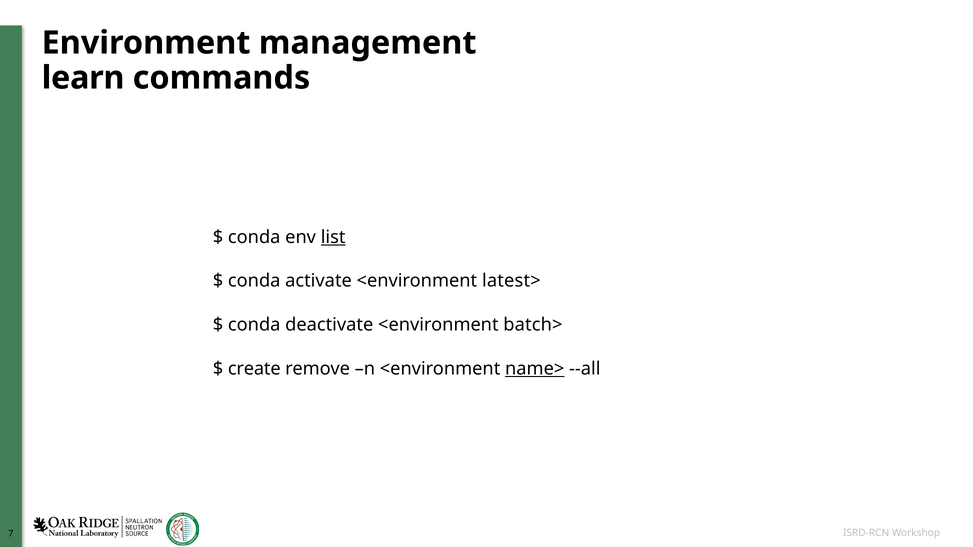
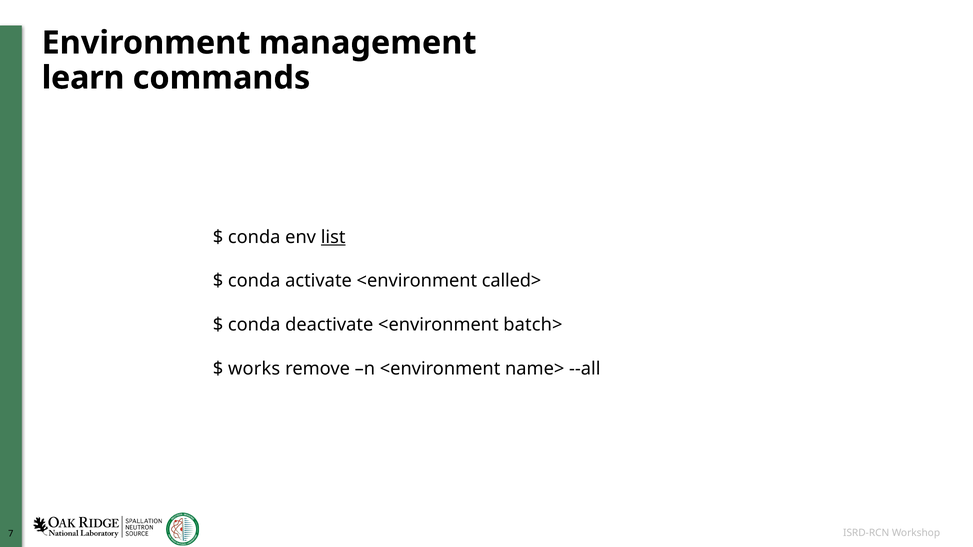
latest>: latest> -> called>
create: create -> works
name> underline: present -> none
